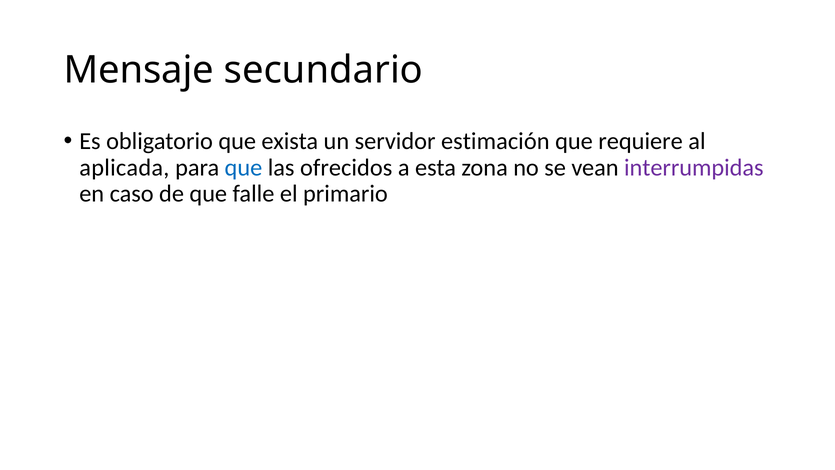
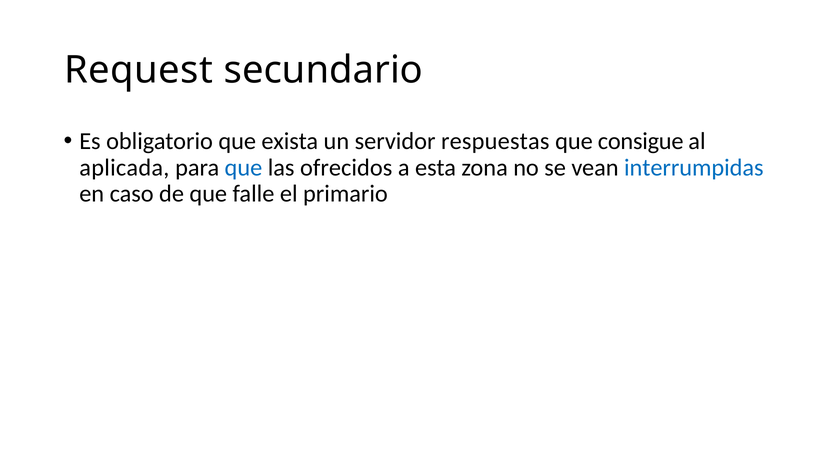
Mensaje: Mensaje -> Request
estimación: estimación -> respuestas
requiere: requiere -> consigue
interrumpidas colour: purple -> blue
